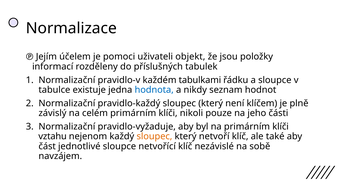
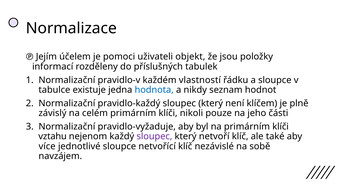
tabulkami: tabulkami -> vlastností
sloupec at (154, 137) colour: orange -> purple
část: část -> více
